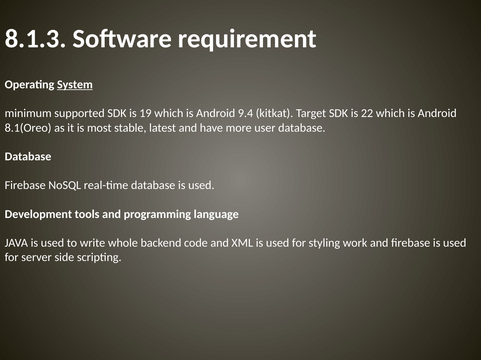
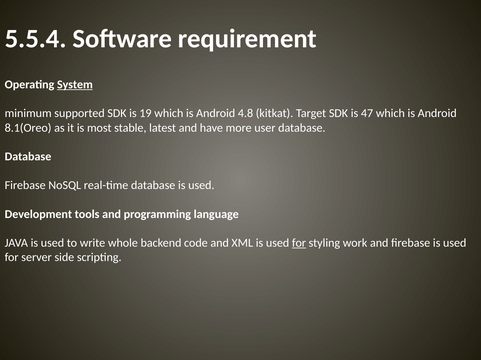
8.1.3: 8.1.3 -> 5.5.4
9.4: 9.4 -> 4.8
22: 22 -> 47
for at (299, 243) underline: none -> present
